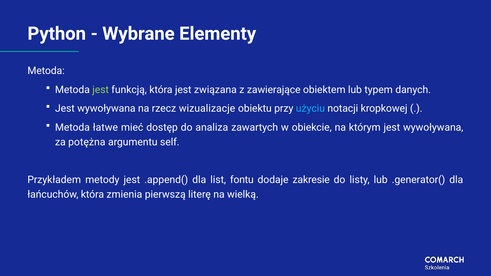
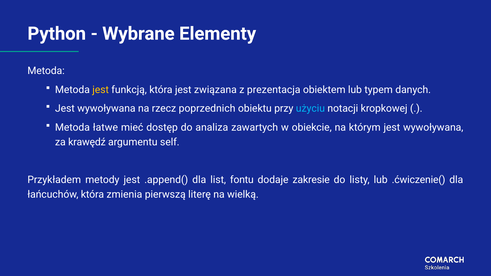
jest at (101, 90) colour: light green -> yellow
zawierające: zawierające -> prezentacja
wizualizacje: wizualizacje -> poprzednich
potężna: potężna -> krawędź
.generator(: .generator( -> .ćwiczenie(
